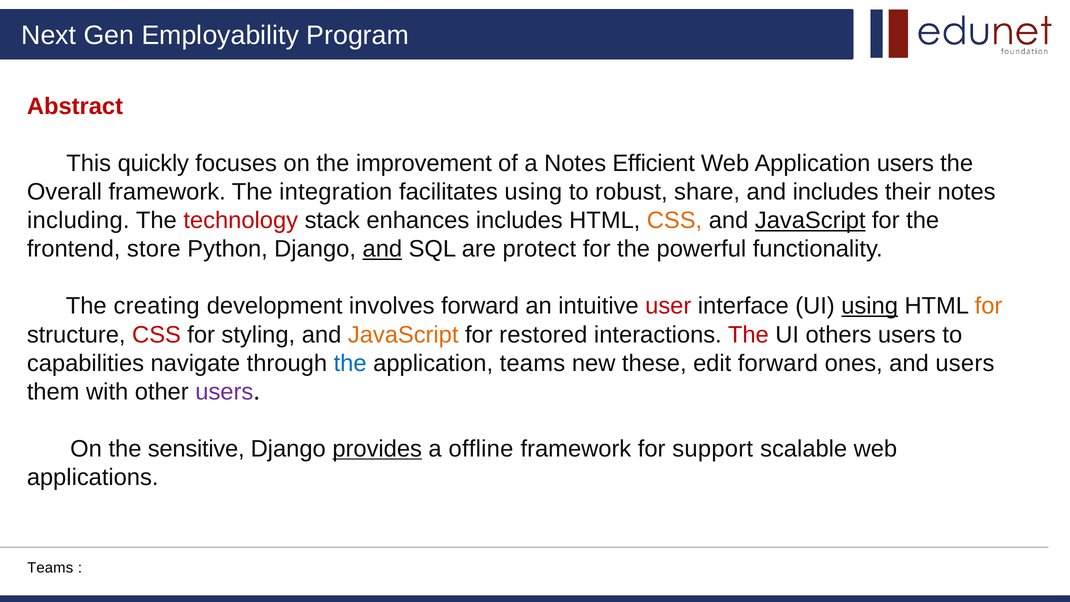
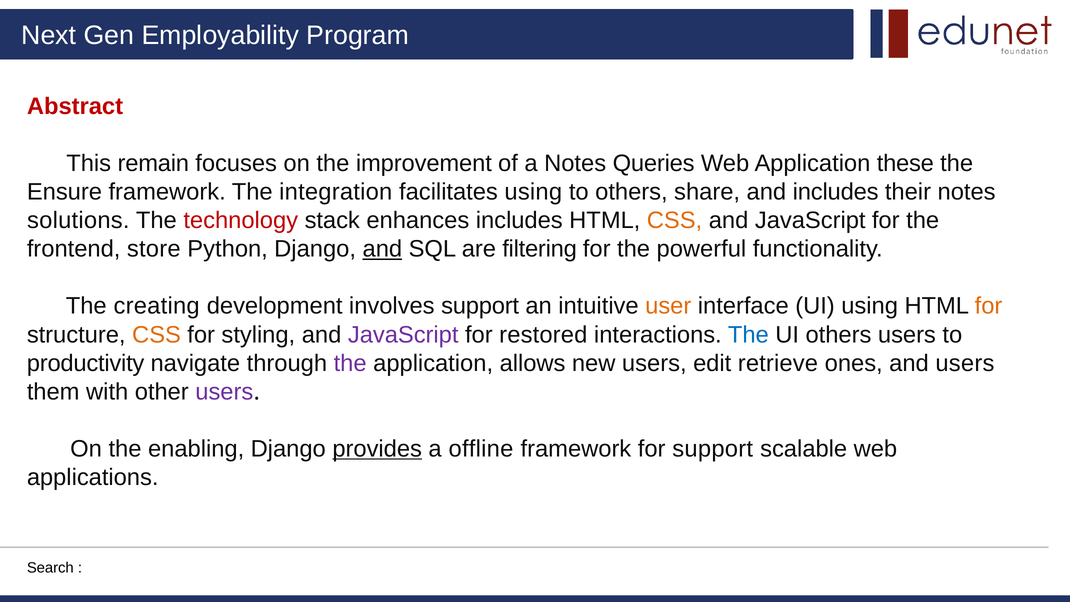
quickly: quickly -> remain
Efficient: Efficient -> Queries
Application users: users -> these
Overall: Overall -> Ensure
to robust: robust -> others
including: including -> solutions
JavaScript at (810, 221) underline: present -> none
protect: protect -> filtering
involves forward: forward -> support
user colour: red -> orange
using at (870, 306) underline: present -> none
CSS at (157, 335) colour: red -> orange
JavaScript at (403, 335) colour: orange -> purple
The at (748, 335) colour: red -> blue
capabilities: capabilities -> productivity
the at (350, 363) colour: blue -> purple
application teams: teams -> allows
new these: these -> users
edit forward: forward -> retrieve
sensitive: sensitive -> enabling
Teams at (50, 568): Teams -> Search
